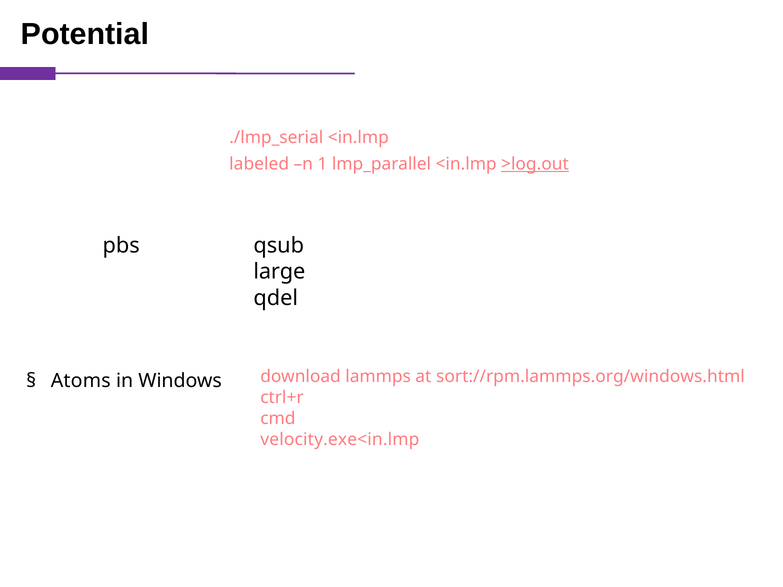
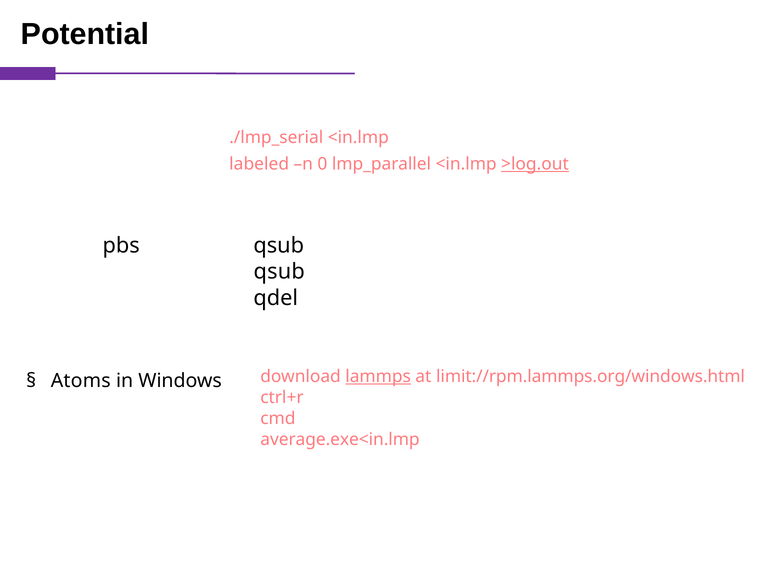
1: 1 -> 0
large at (279, 272): large -> qsub
lammps underline: none -> present
sort://rpm.lammps.org/windows.html: sort://rpm.lammps.org/windows.html -> limit://rpm.lammps.org/windows.html
velocity.exe<in.lmp: velocity.exe<in.lmp -> average.exe<in.lmp
